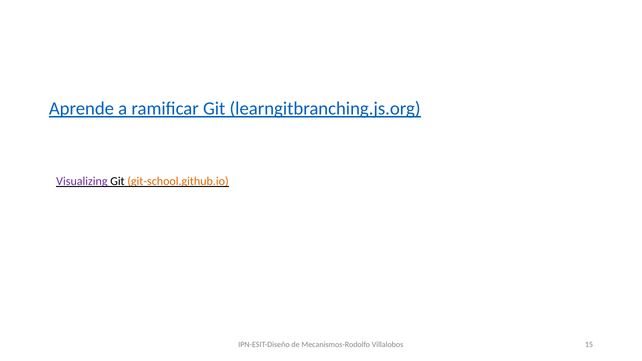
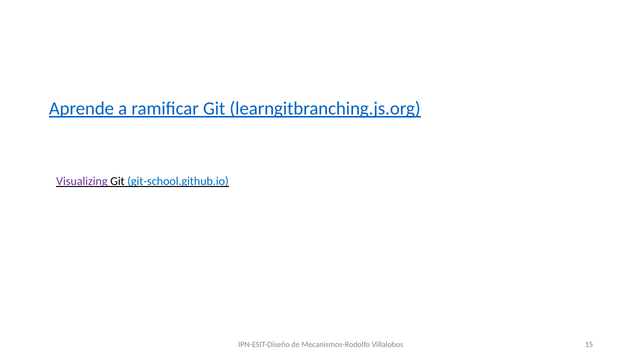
git-school.github.io colour: orange -> blue
